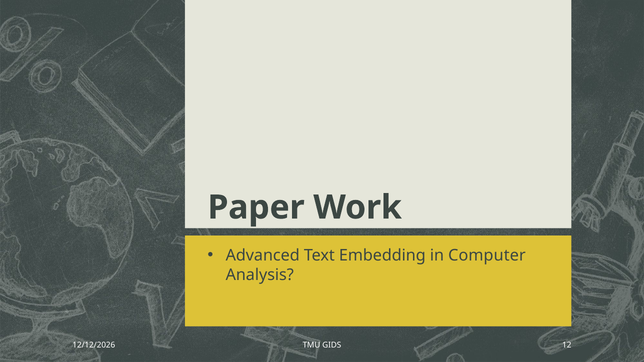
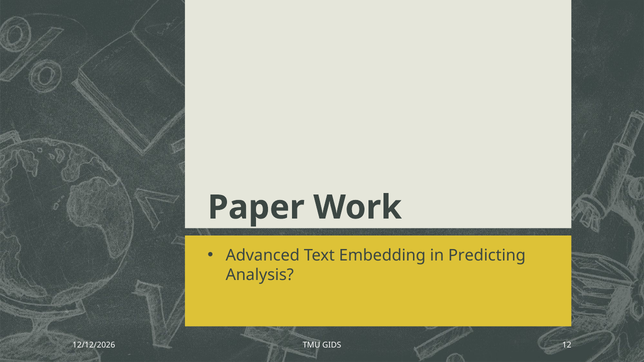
Computer: Computer -> Predicting
